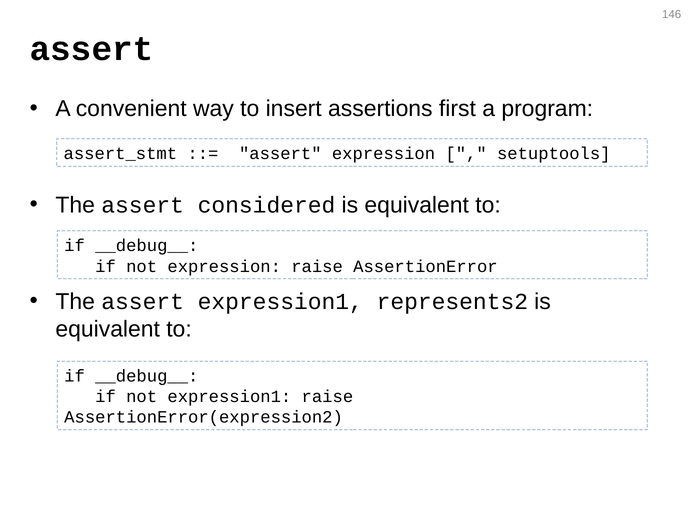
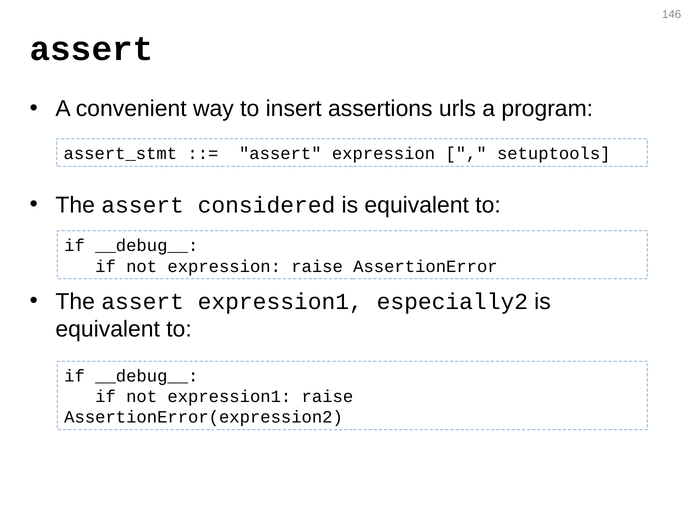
first: first -> urls
represents2: represents2 -> especially2
